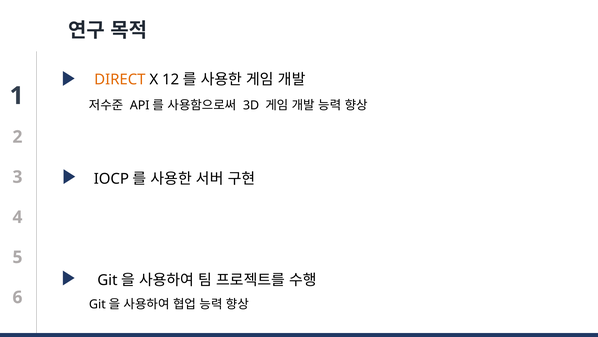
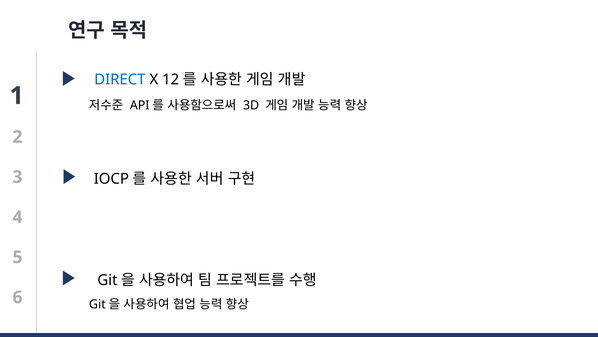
DIRECT colour: orange -> blue
